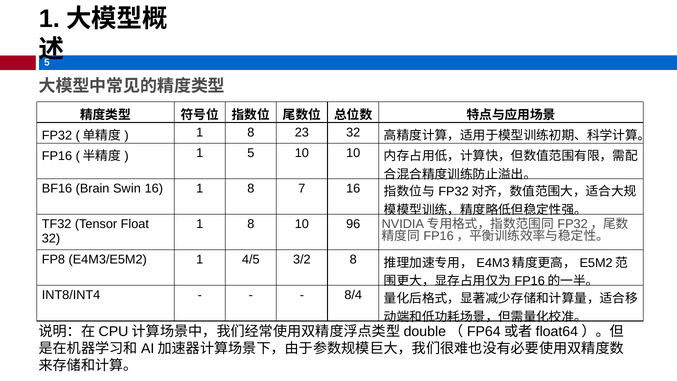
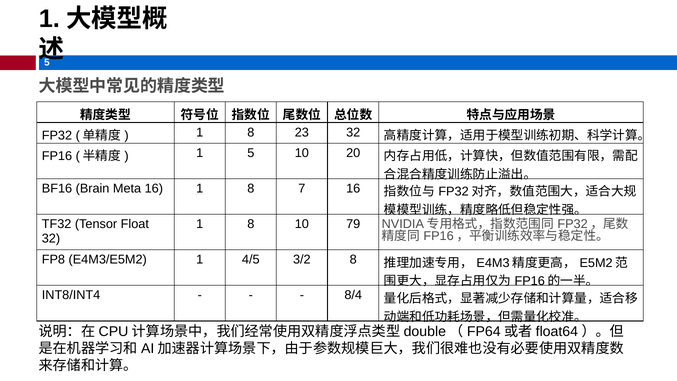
10 10: 10 -> 20
Swin: Swin -> Meta
96: 96 -> 79
